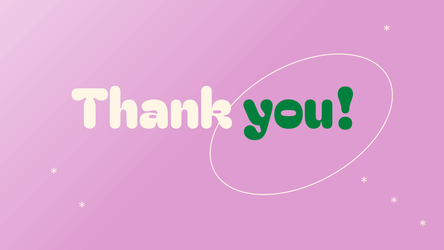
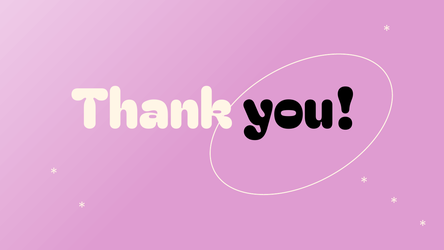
you colour: green -> black
